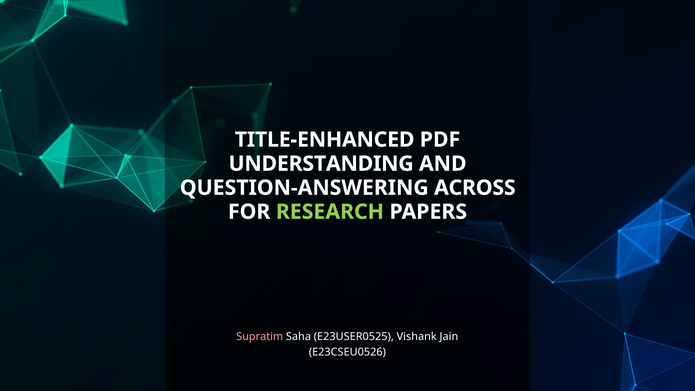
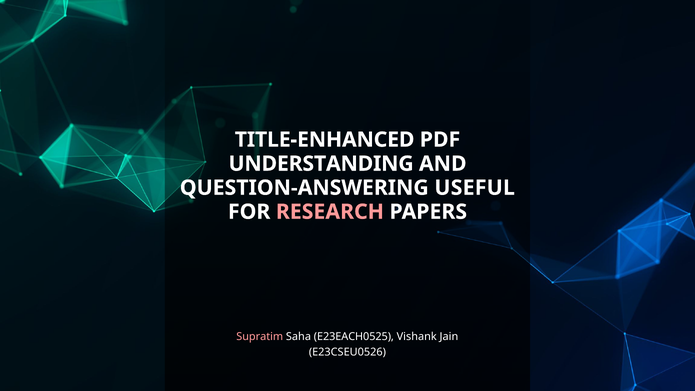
ACROSS: ACROSS -> USEFUL
RESEARCH colour: light green -> pink
E23USER0525: E23USER0525 -> E23EACH0525
